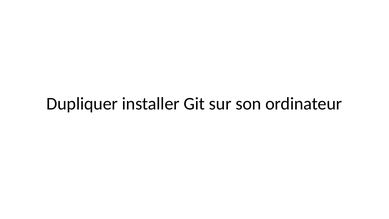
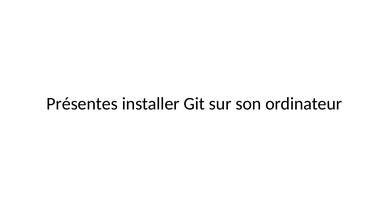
Dupliquer: Dupliquer -> Présentes
